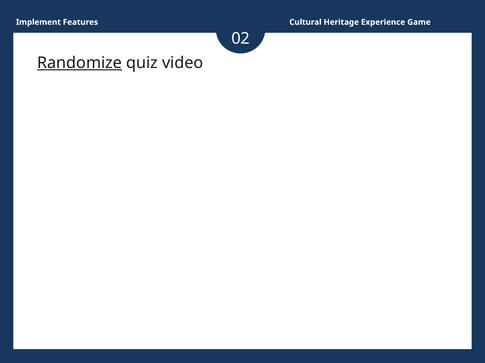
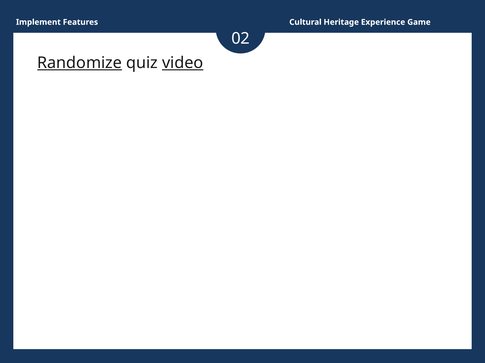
video underline: none -> present
